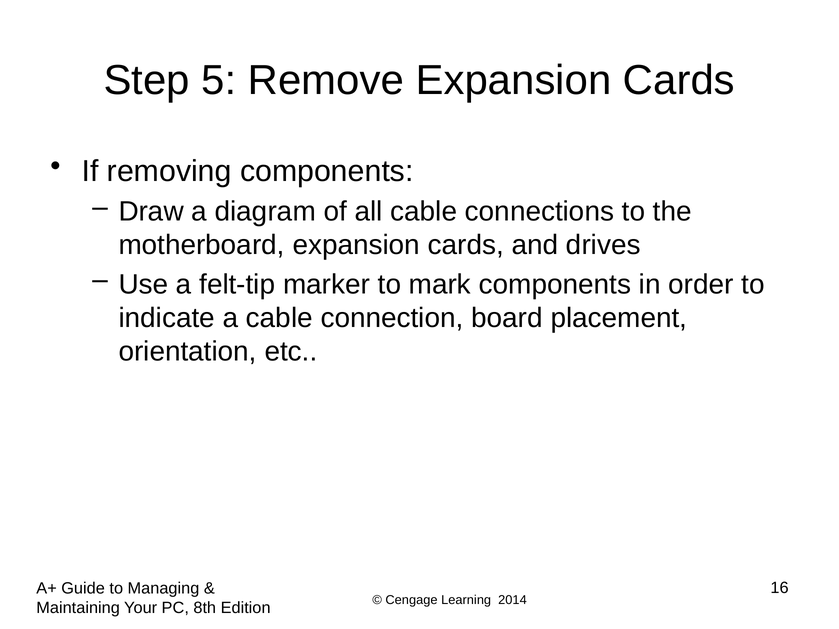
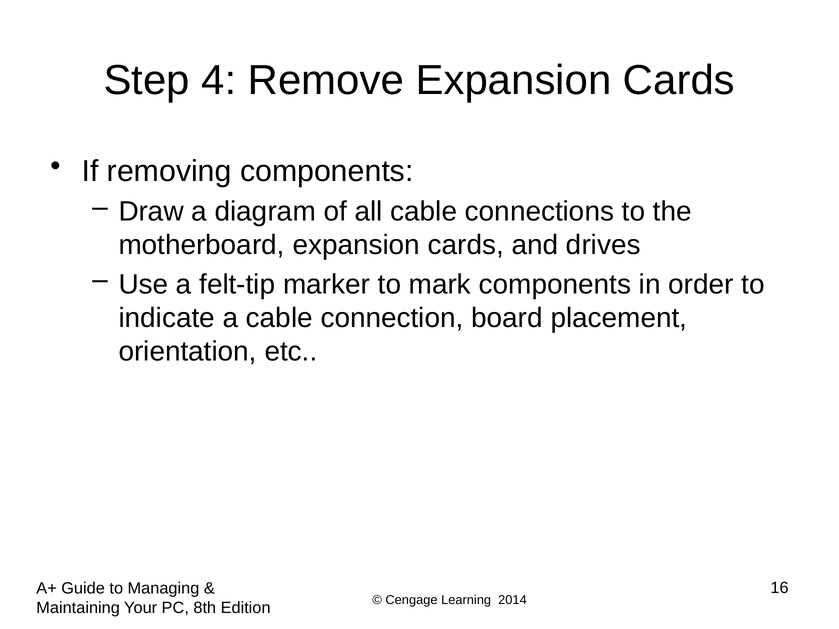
5: 5 -> 4
